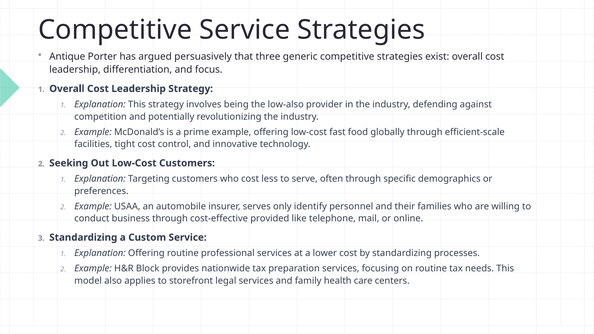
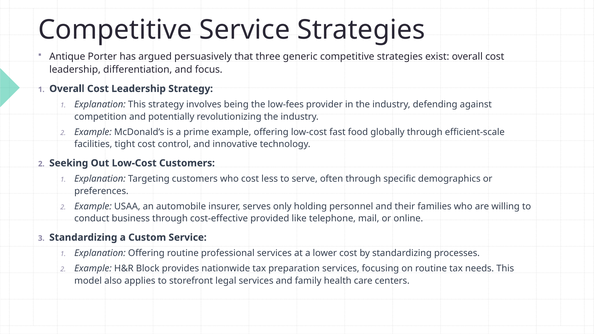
low-also: low-also -> low-fees
identify: identify -> holding
